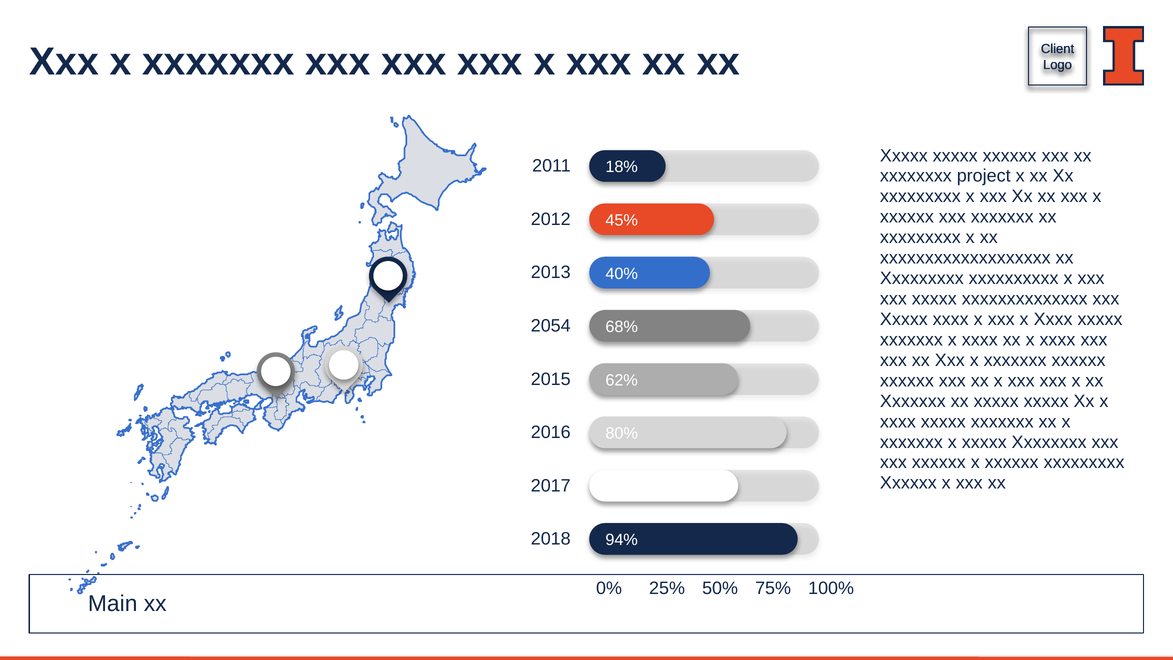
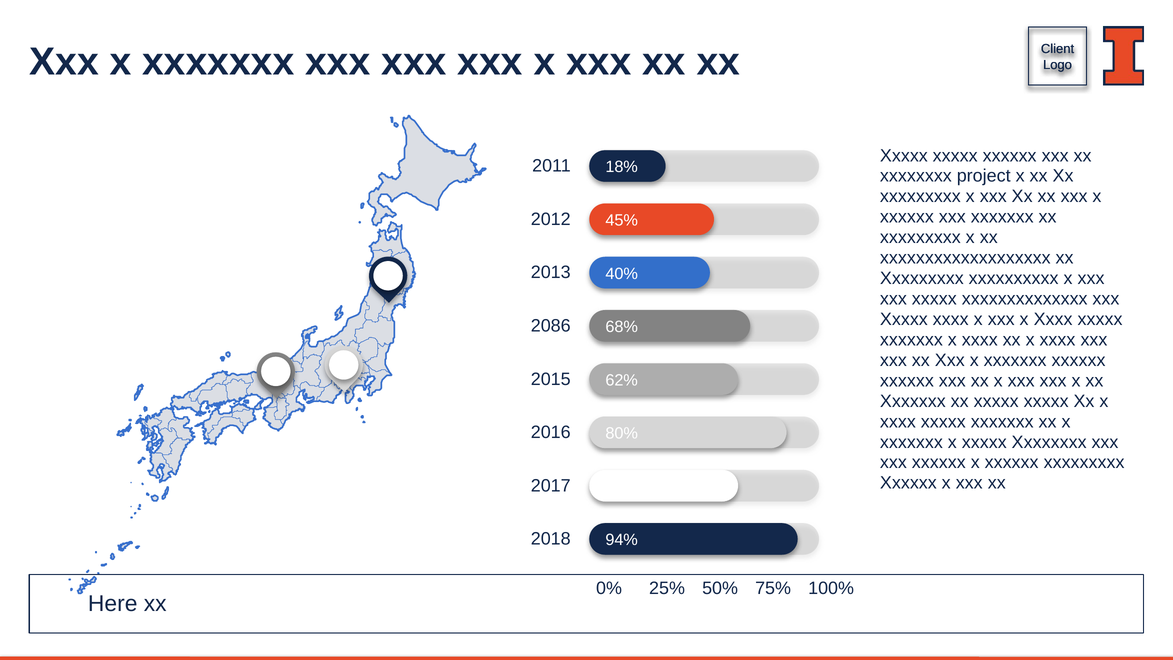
2054: 2054 -> 2086
Main: Main -> Here
